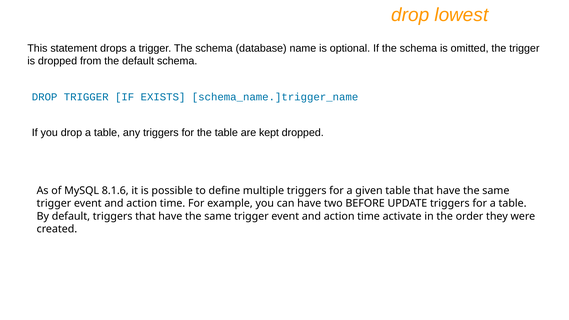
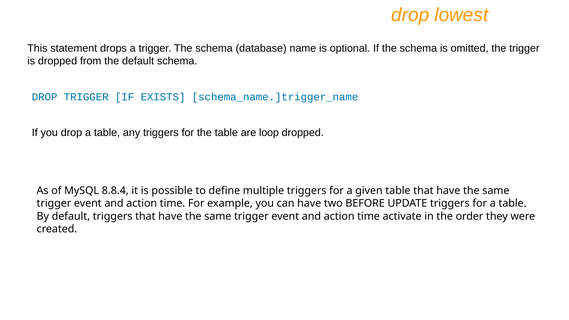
kept: kept -> loop
8.1.6: 8.1.6 -> 8.8.4
